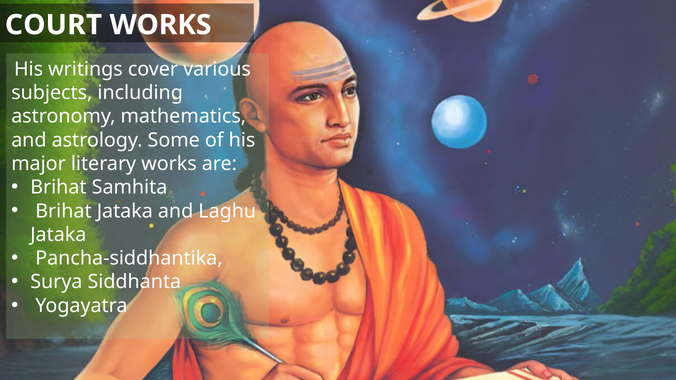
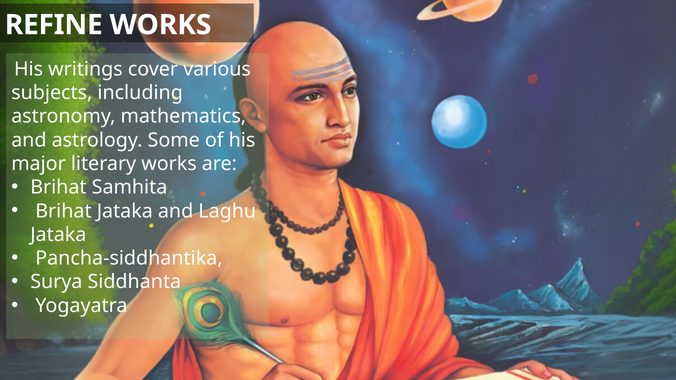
COURT: COURT -> REFINE
